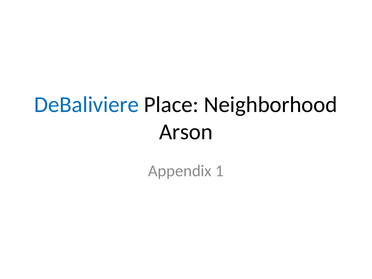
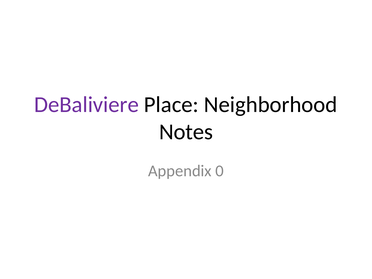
DeBaliviere colour: blue -> purple
Arson: Arson -> Notes
1: 1 -> 0
